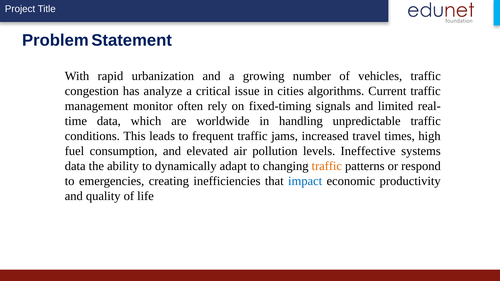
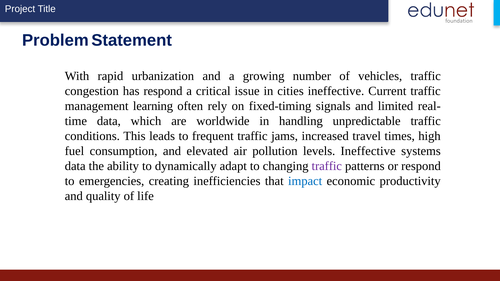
has analyze: analyze -> respond
cities algorithms: algorithms -> ineffective
monitor: monitor -> learning
traffic at (327, 166) colour: orange -> purple
